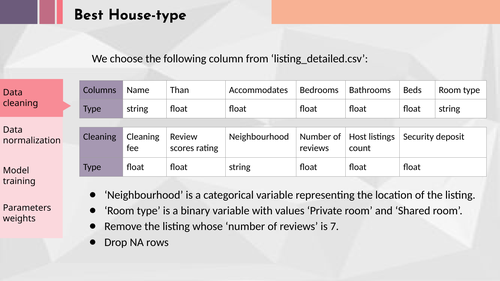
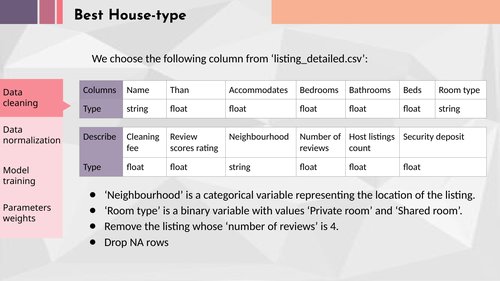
Cleaning at (100, 137): Cleaning -> Describe
7: 7 -> 4
